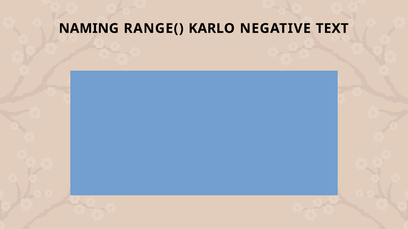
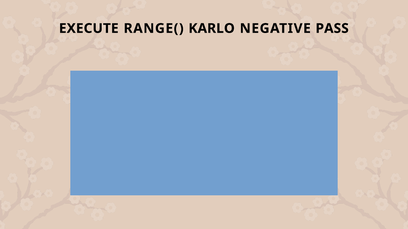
NAMING: NAMING -> EXECUTE
TEXT: TEXT -> PASS
